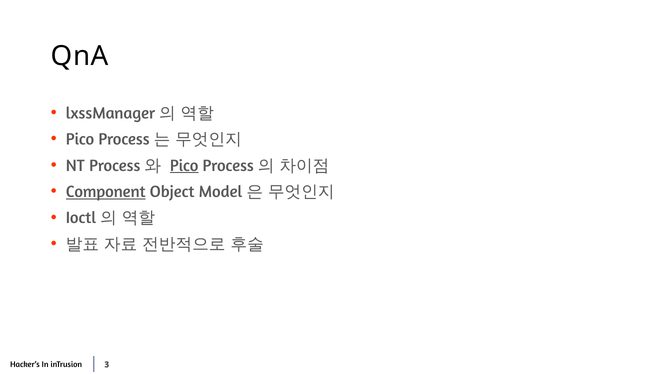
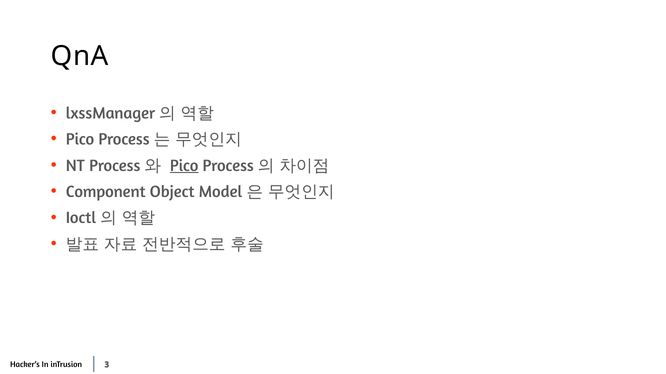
Component underline: present -> none
